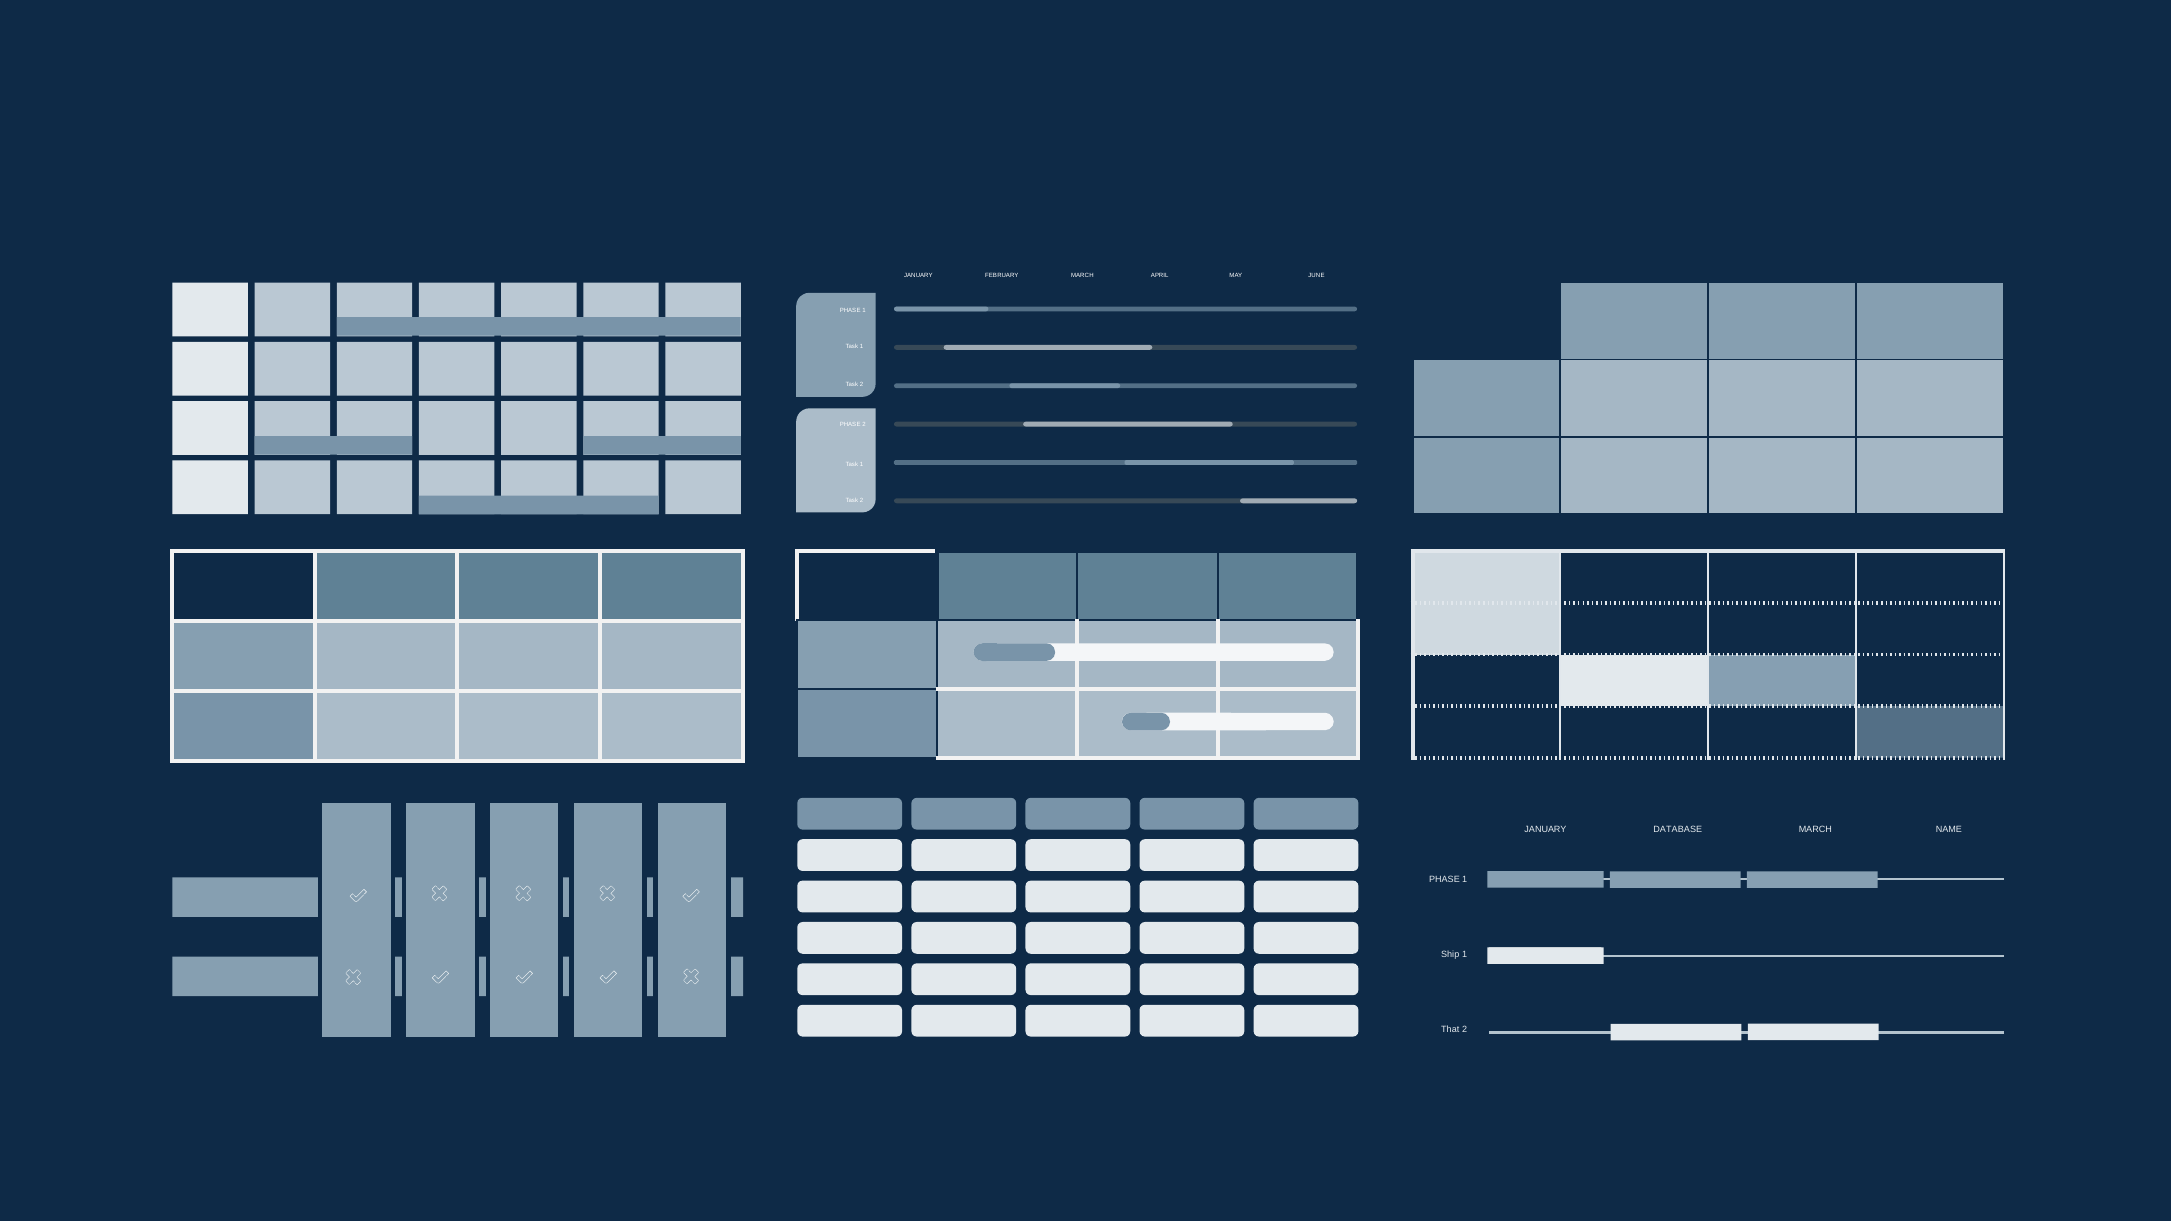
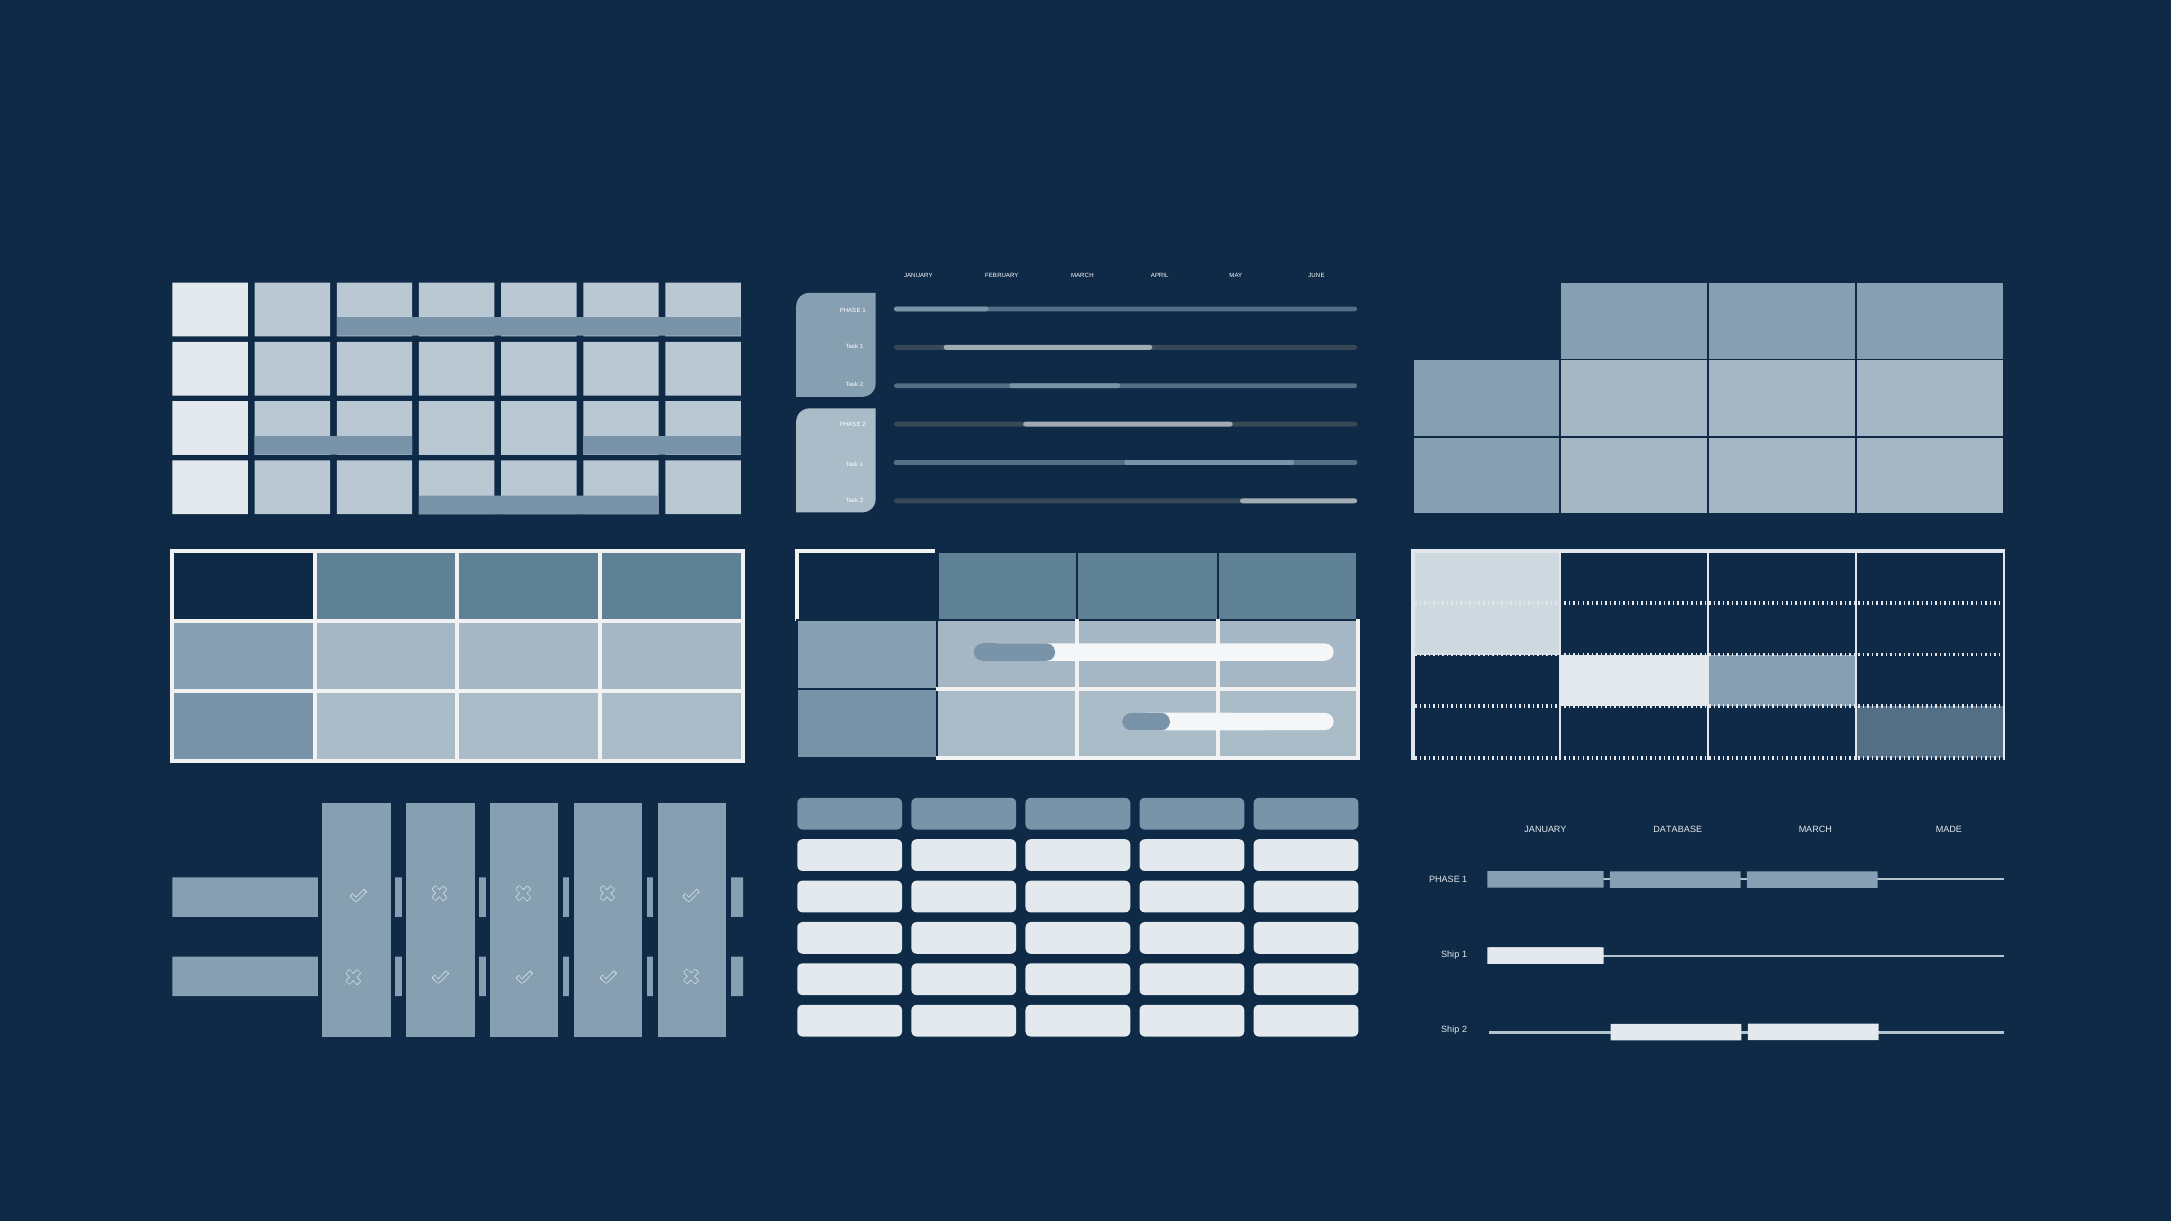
NAME: NAME -> MADE
That at (1450, 1030): That -> Ship
